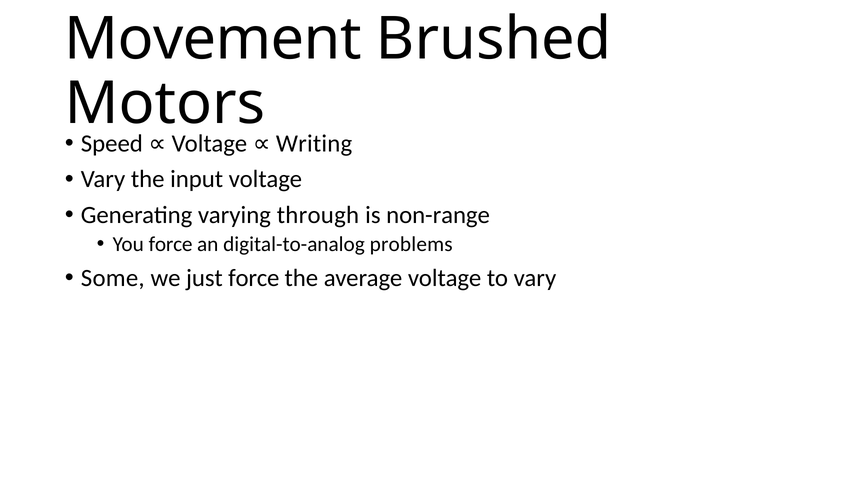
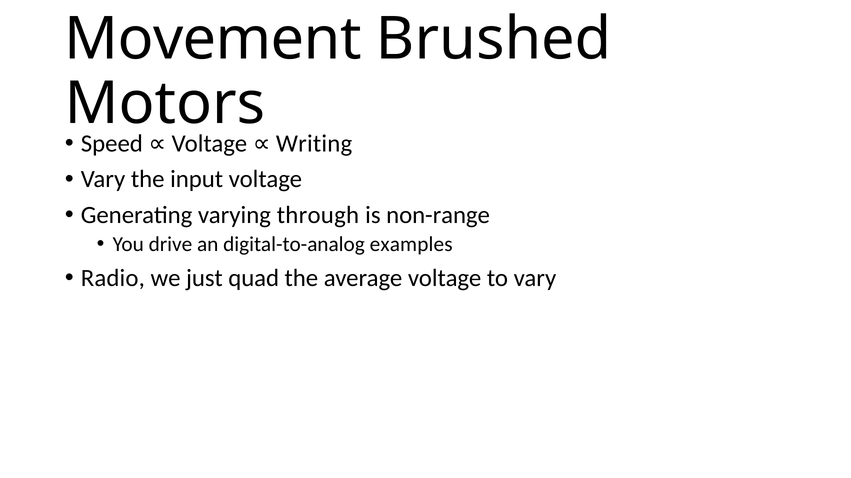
You force: force -> drive
problems: problems -> examples
Some: Some -> Radio
just force: force -> quad
